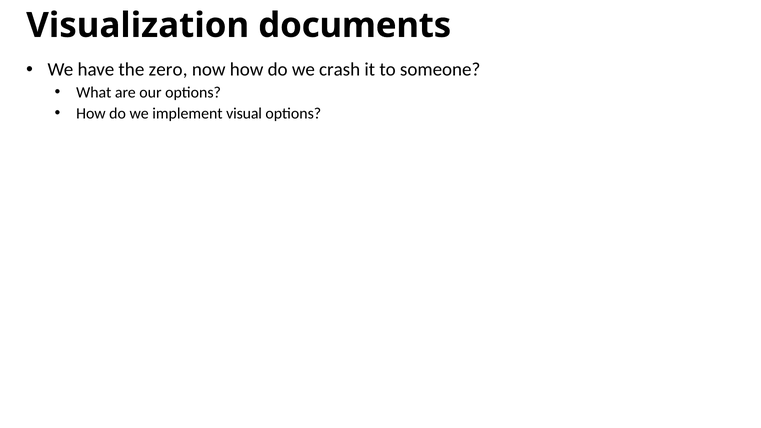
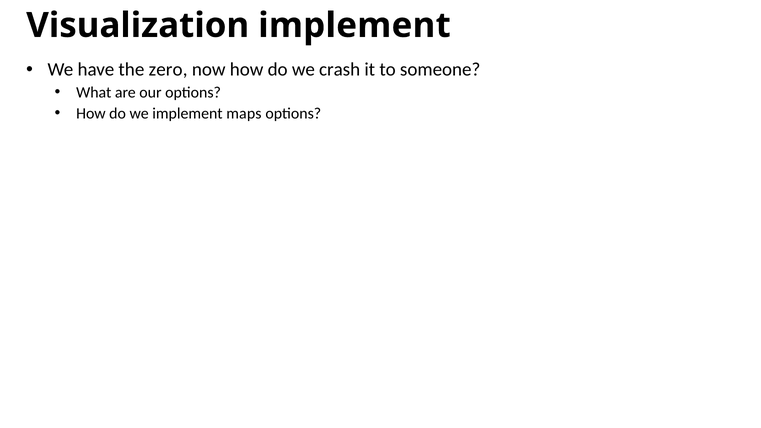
Visualization documents: documents -> implement
visual: visual -> maps
